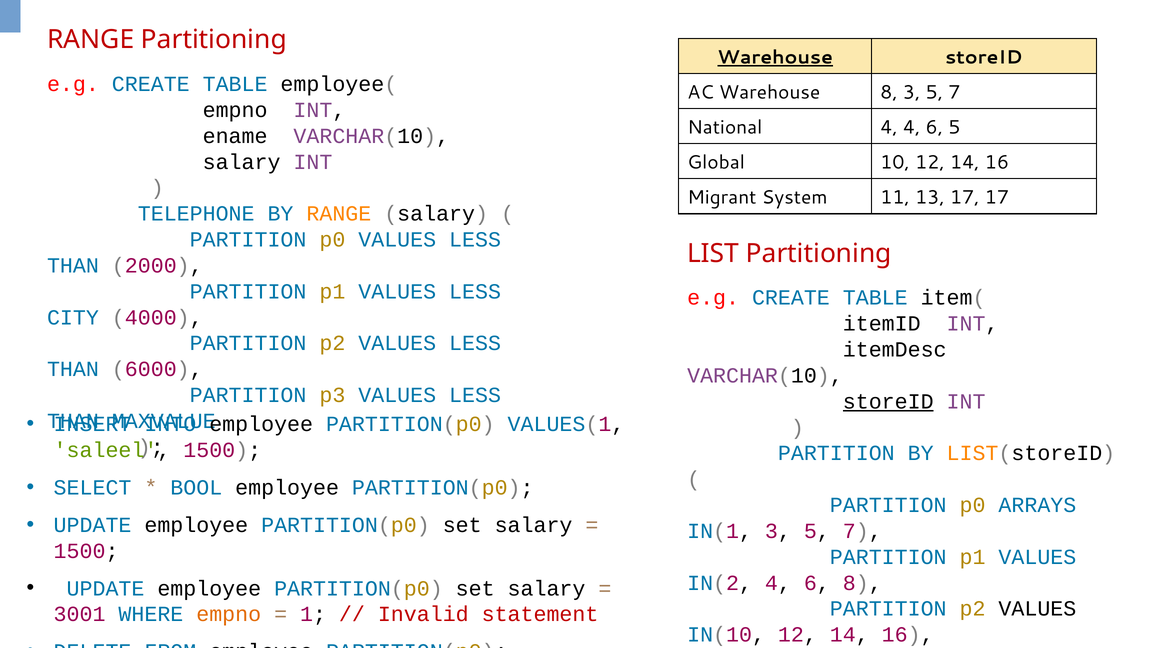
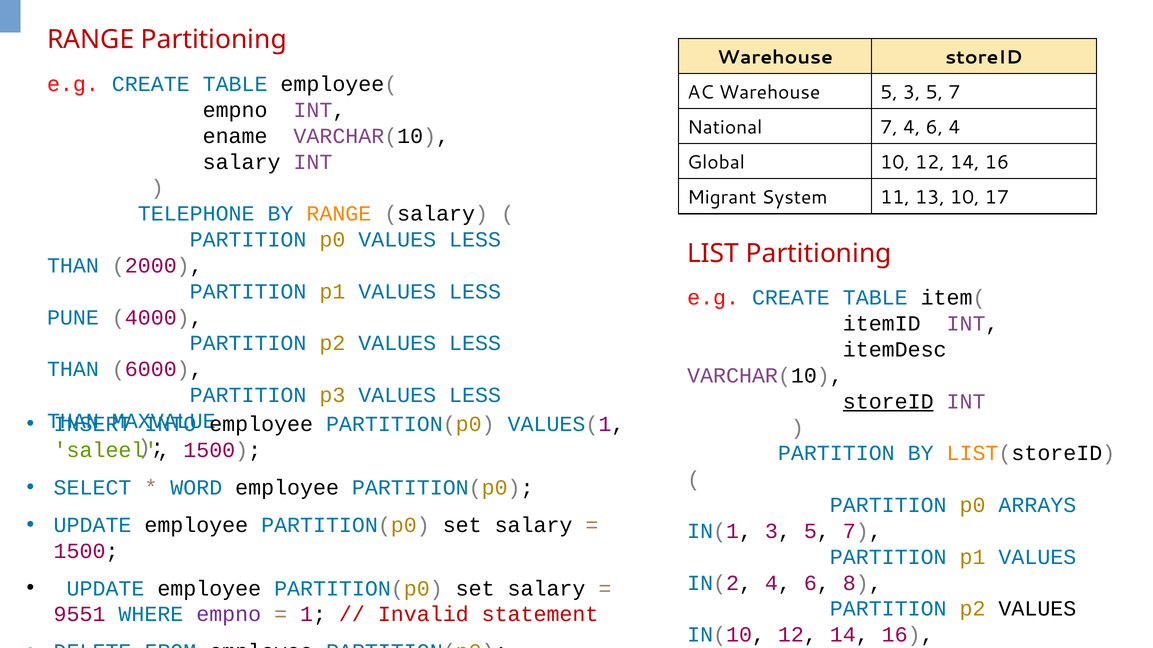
Warehouse at (775, 57) underline: present -> none
Warehouse 8: 8 -> 5
National 4: 4 -> 7
6 5: 5 -> 4
13 17: 17 -> 10
CITY: CITY -> PUNE
BOOL: BOOL -> WORD
3001: 3001 -> 9551
empno at (229, 615) colour: orange -> purple
